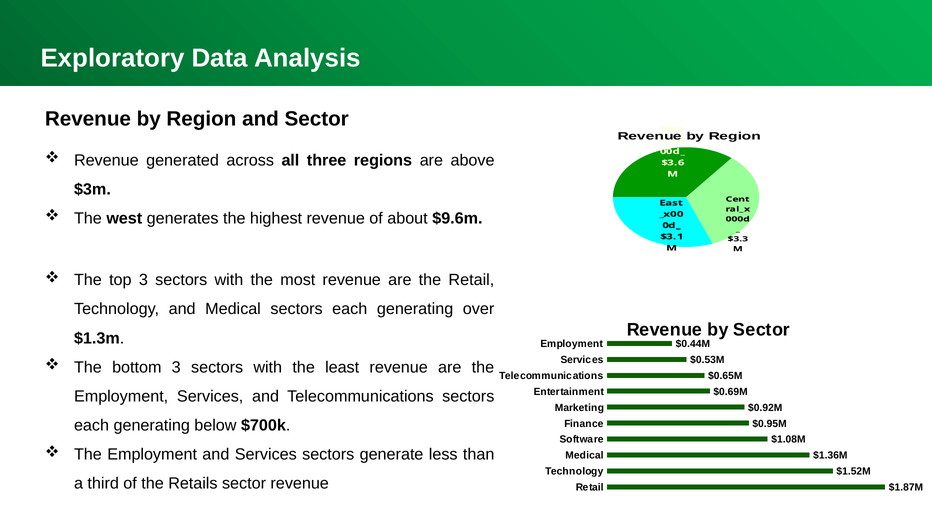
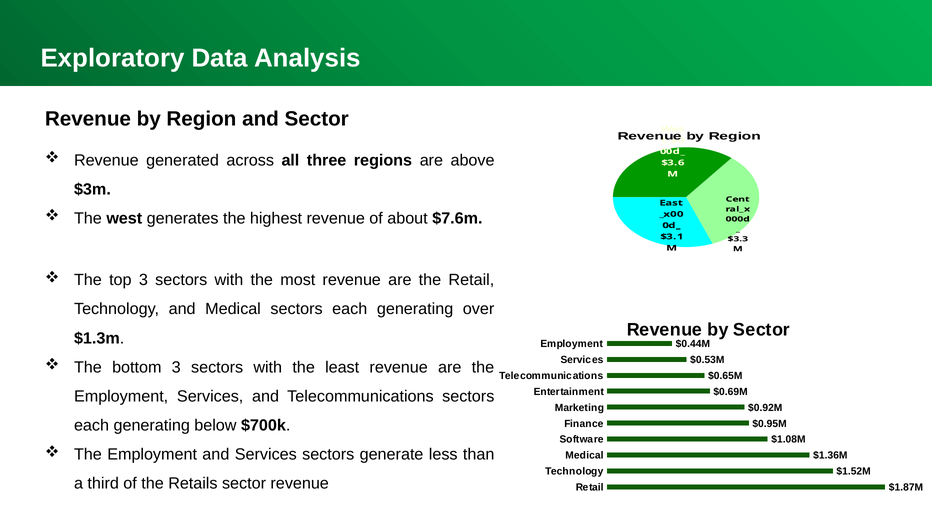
$9.6m: $9.6m -> $7.6m
